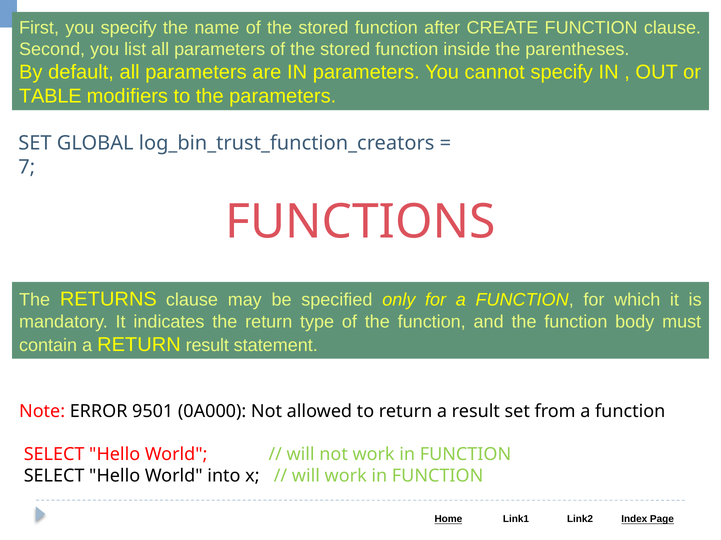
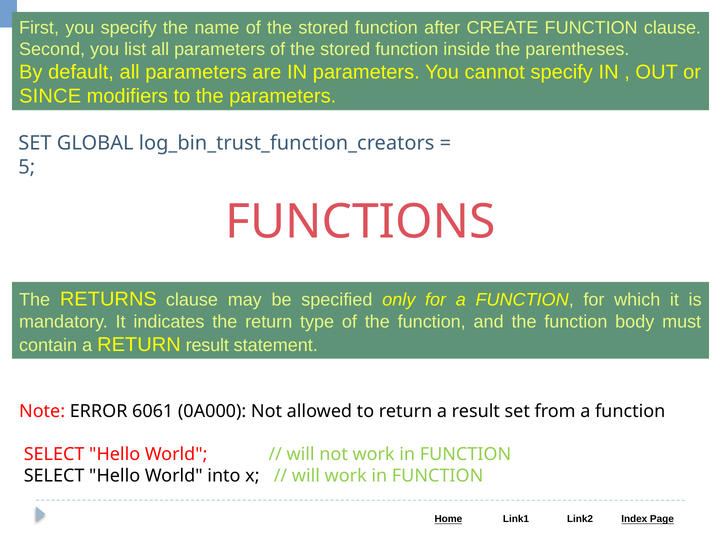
TABLE: TABLE -> SINCE
7: 7 -> 5
9501: 9501 -> 6061
